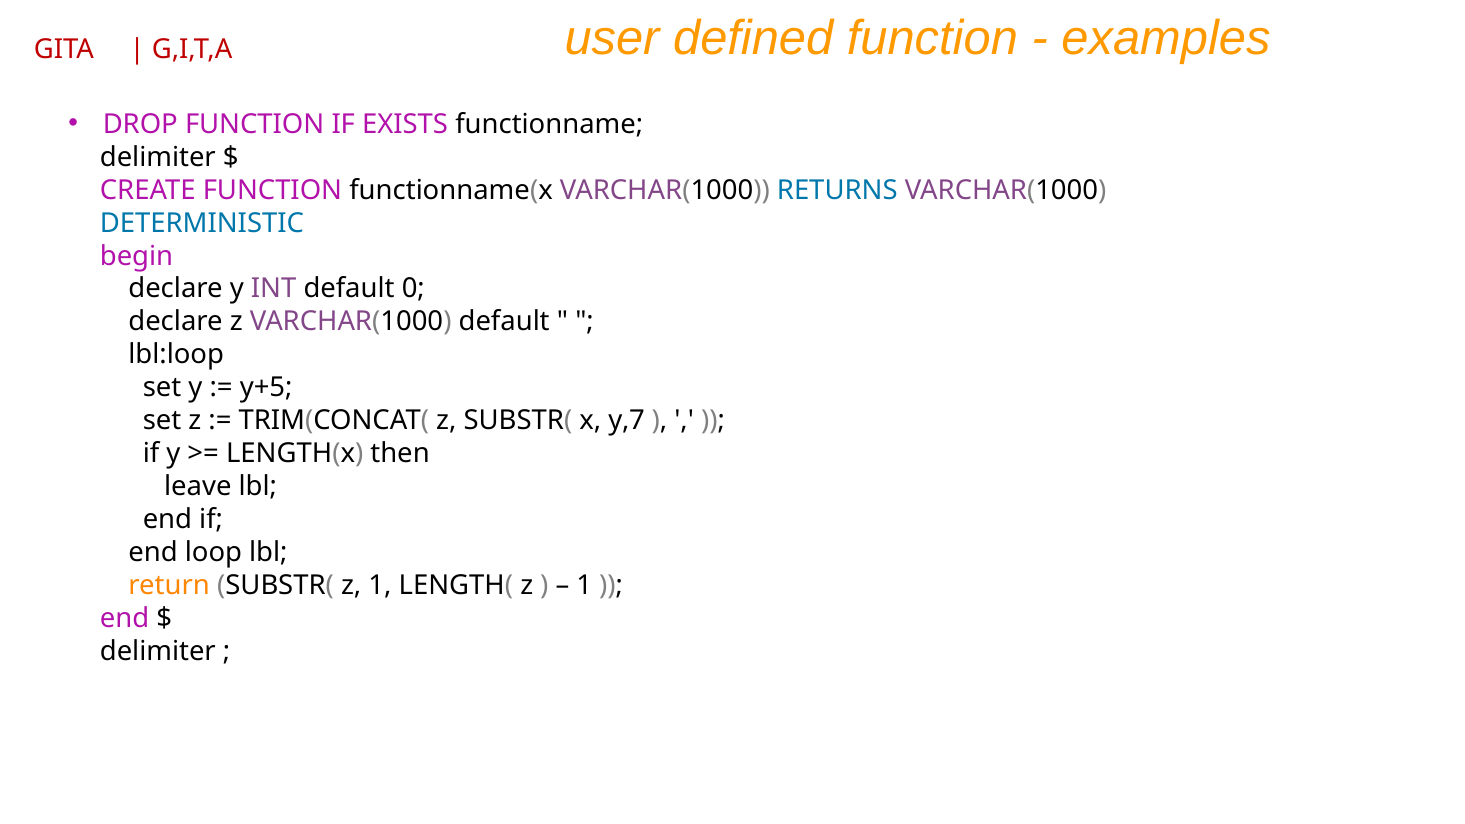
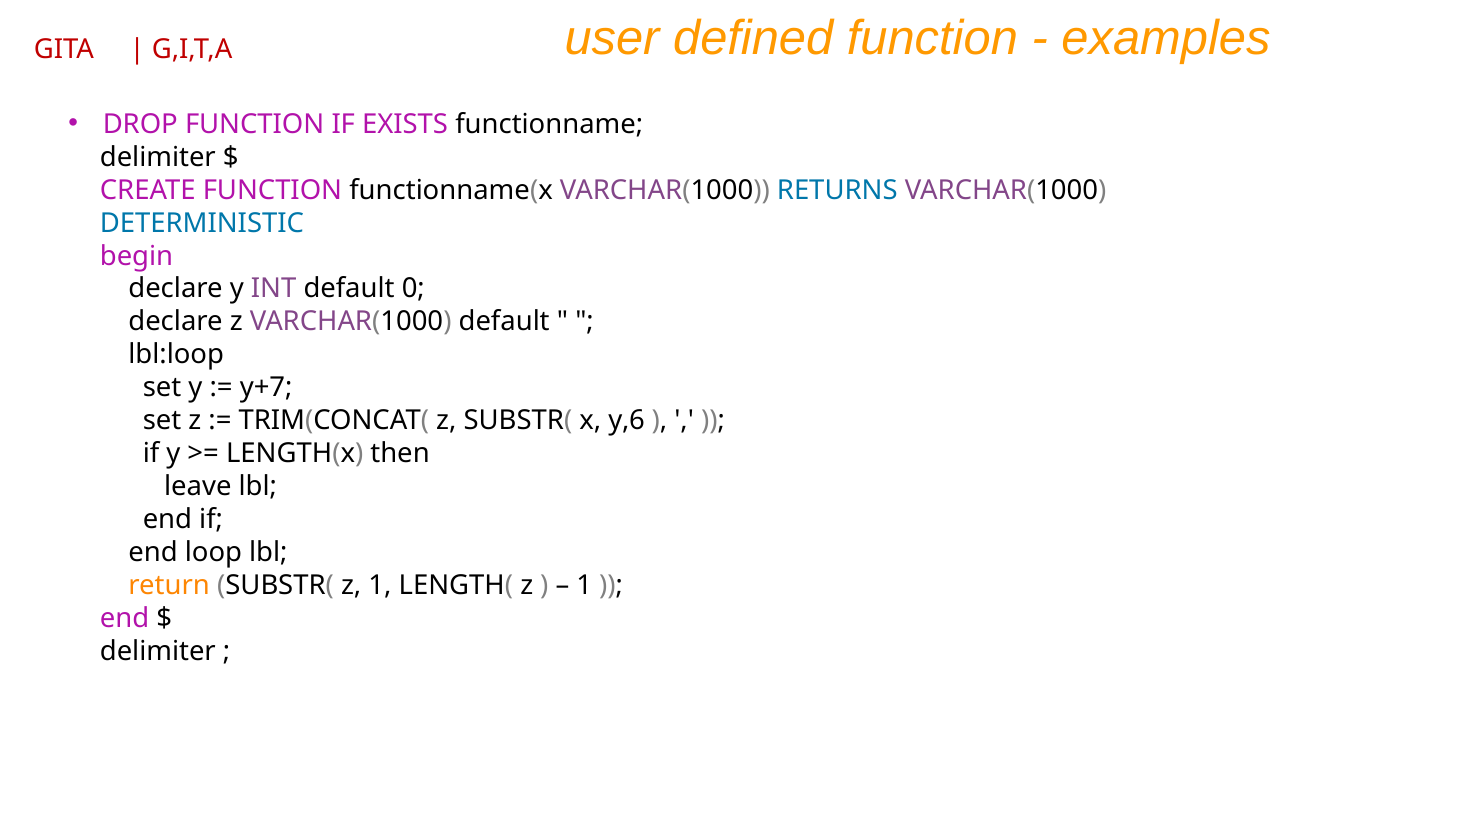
y+5: y+5 -> y+7
y,7: y,7 -> y,6
